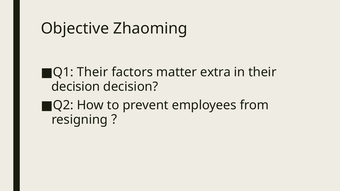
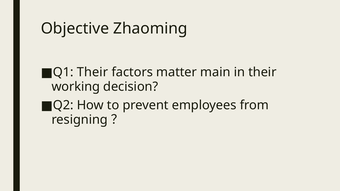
extra: extra -> main
decision at (76, 87): decision -> working
